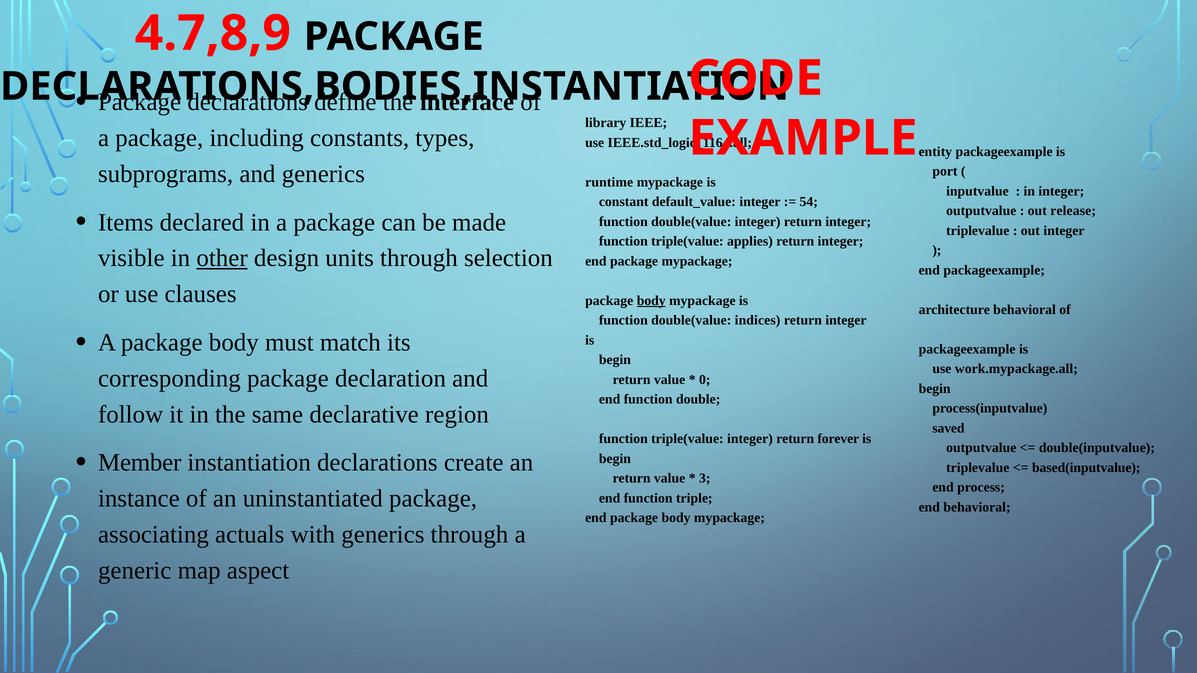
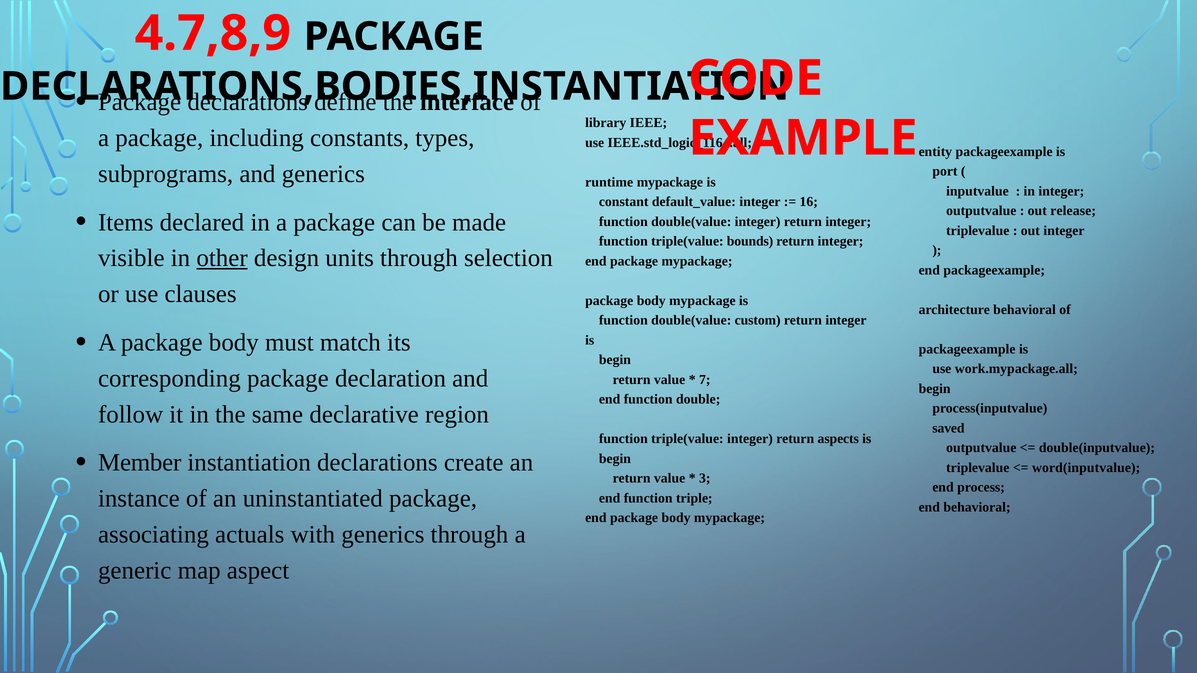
54: 54 -> 16
applies: applies -> bounds
body at (651, 301) underline: present -> none
indices: indices -> custom
0: 0 -> 7
forever: forever -> aspects
based(inputvalue: based(inputvalue -> word(inputvalue
